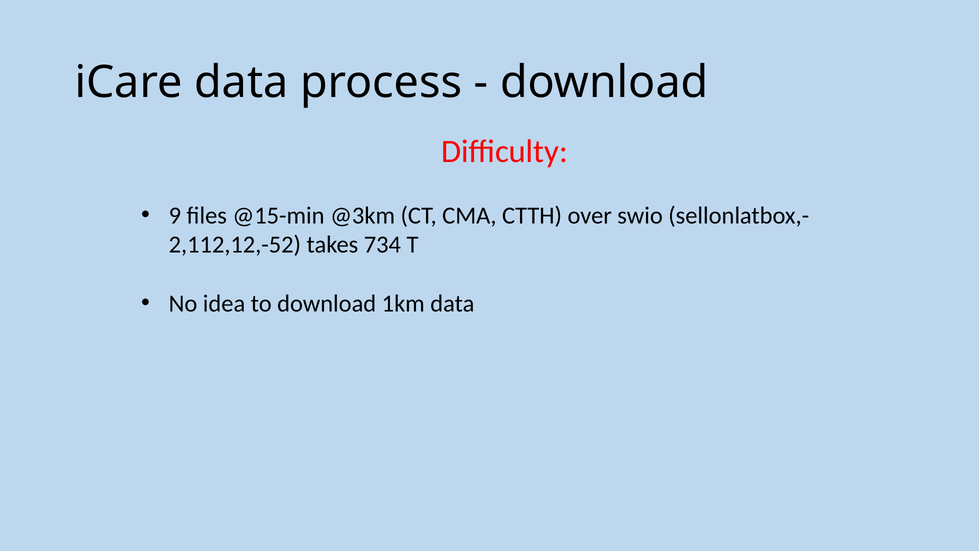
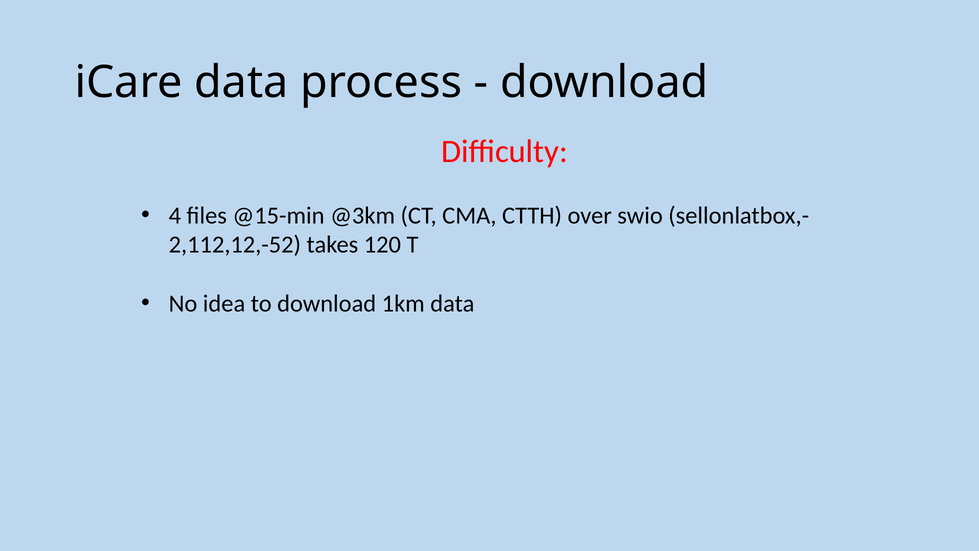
9: 9 -> 4
734: 734 -> 120
